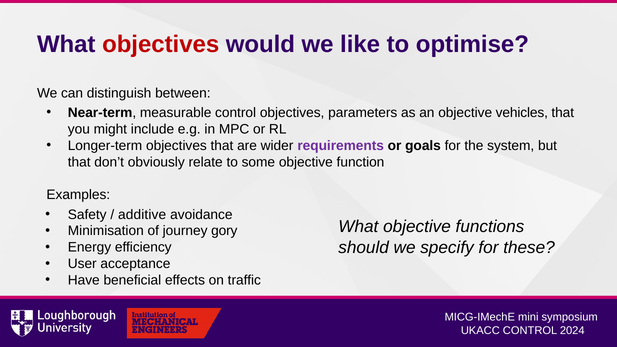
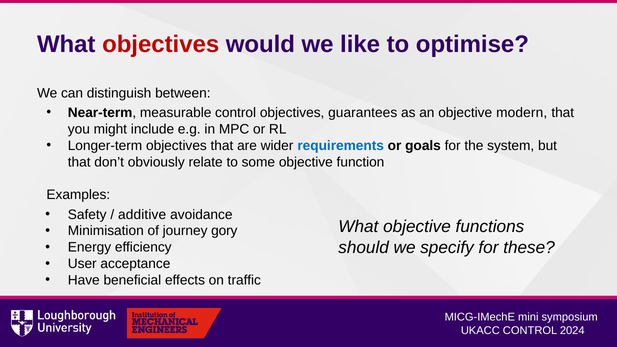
parameters: parameters -> guarantees
vehicles: vehicles -> modern
requirements colour: purple -> blue
